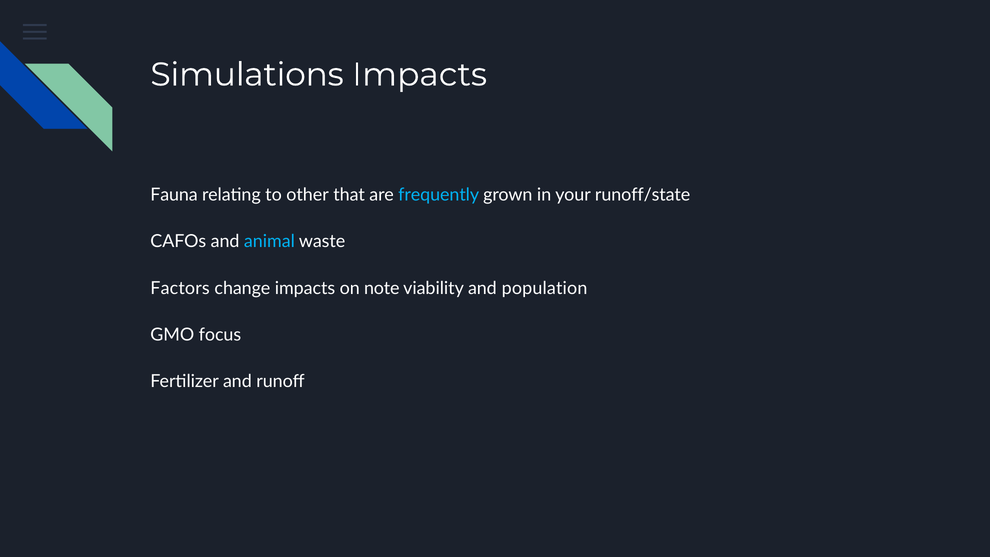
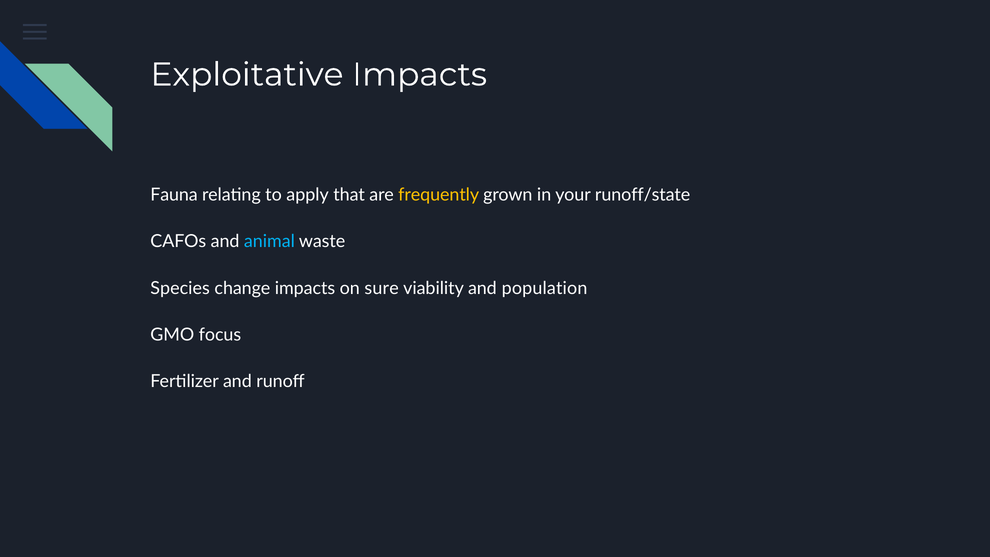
Simulations: Simulations -> Exploitative
other: other -> apply
frequently colour: light blue -> yellow
Factors: Factors -> Species
note: note -> sure
